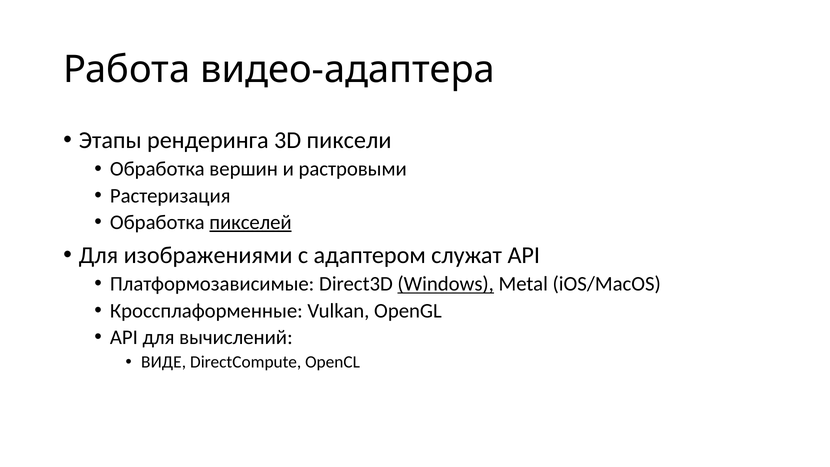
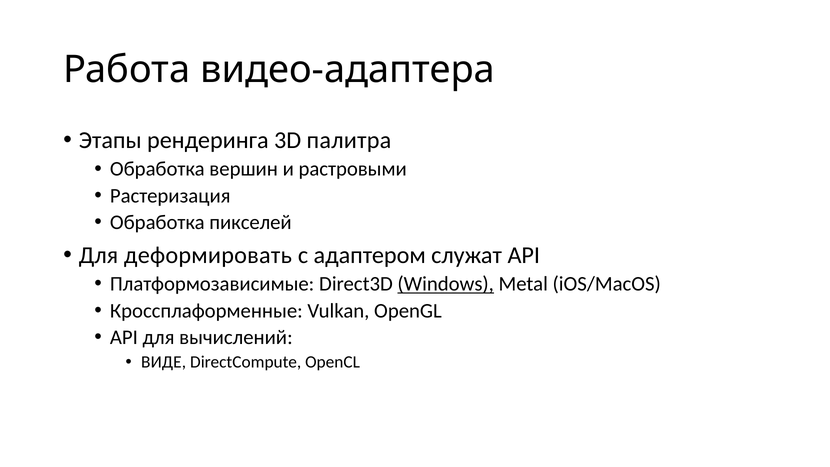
пиксели: пиксели -> палитра
пикселей underline: present -> none
изображениями: изображениями -> деформировать
